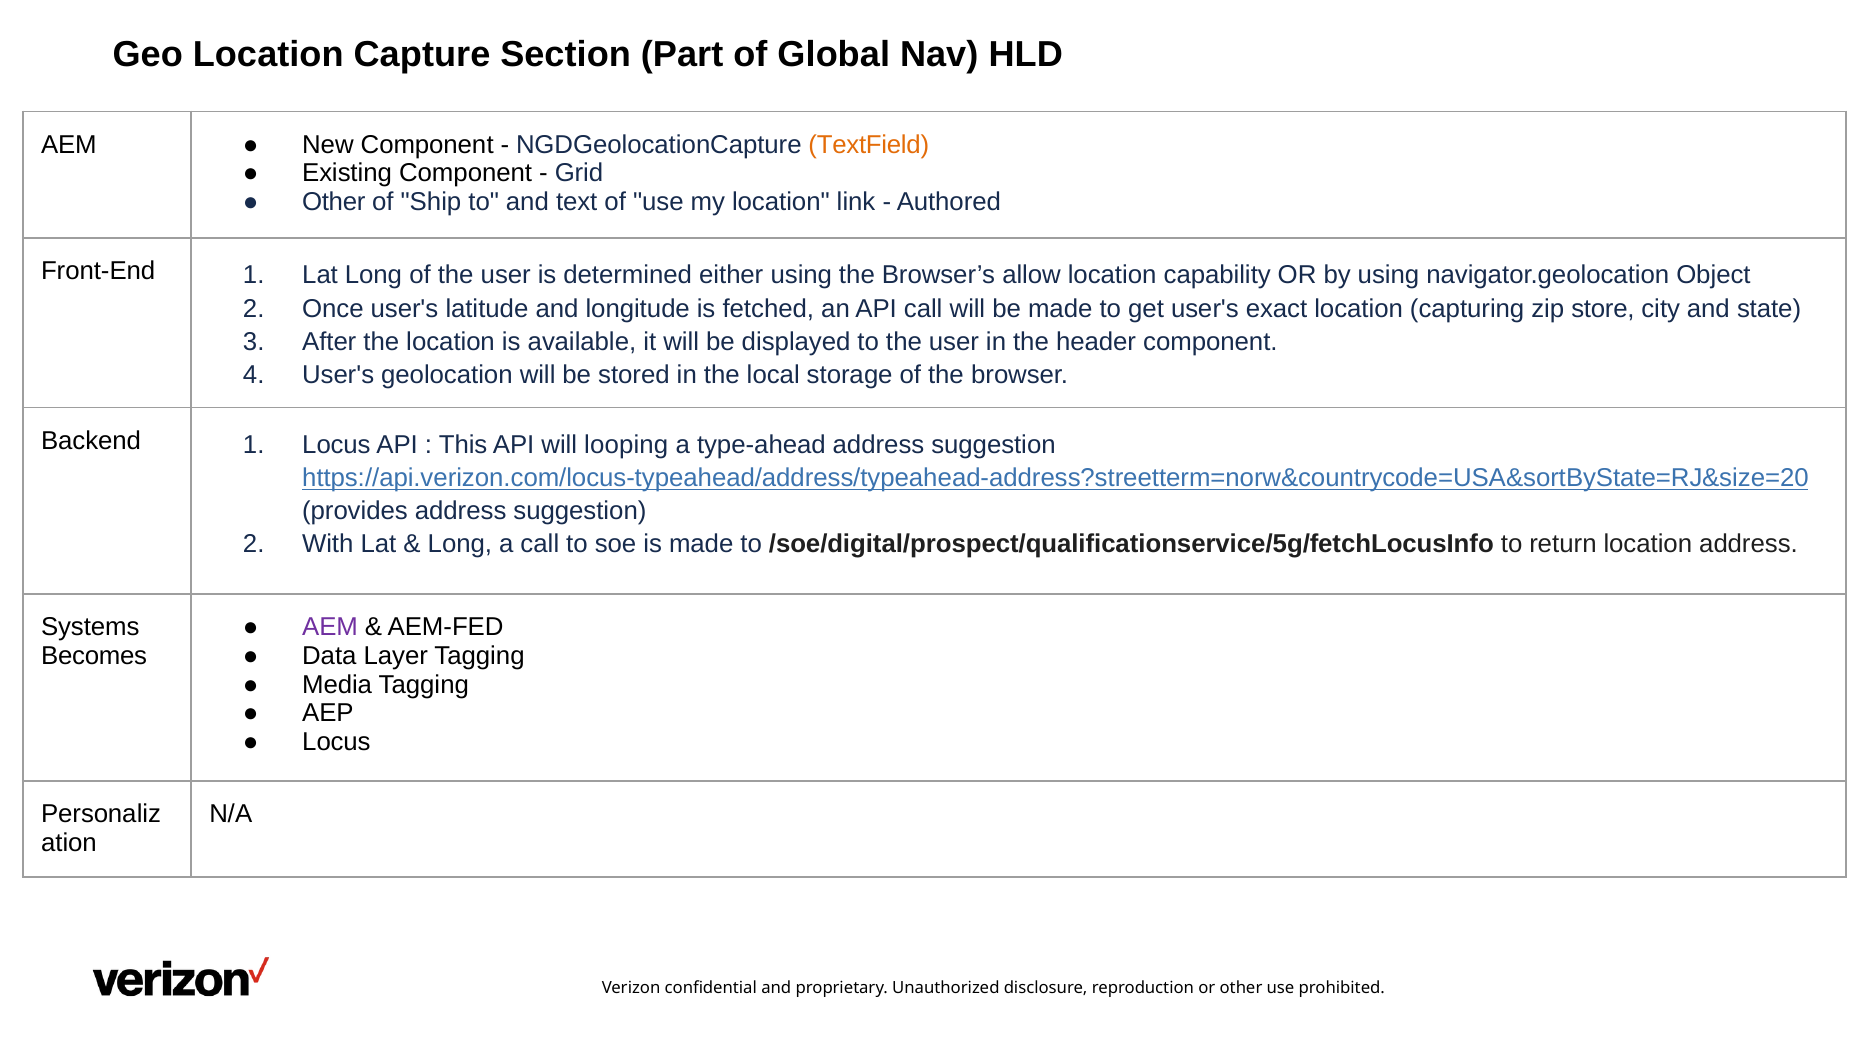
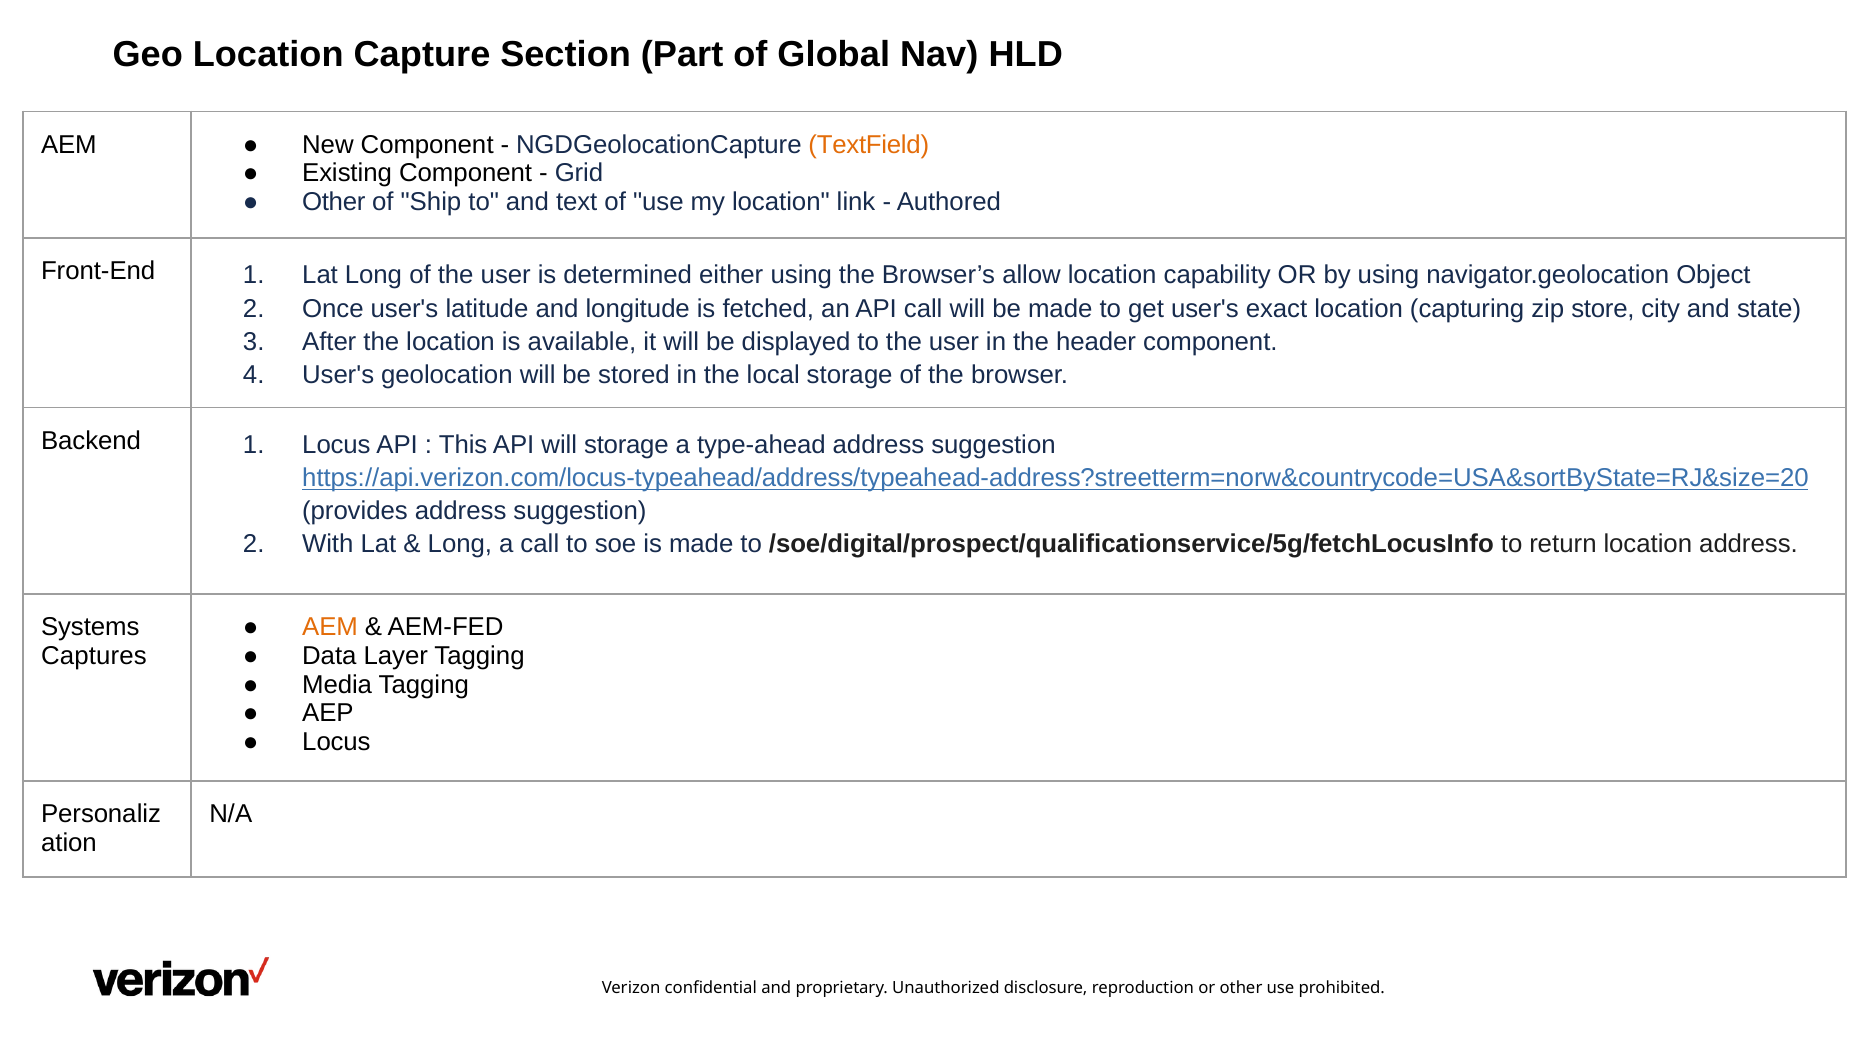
will looping: looping -> storage
AEM at (330, 627) colour: purple -> orange
Becomes: Becomes -> Captures
